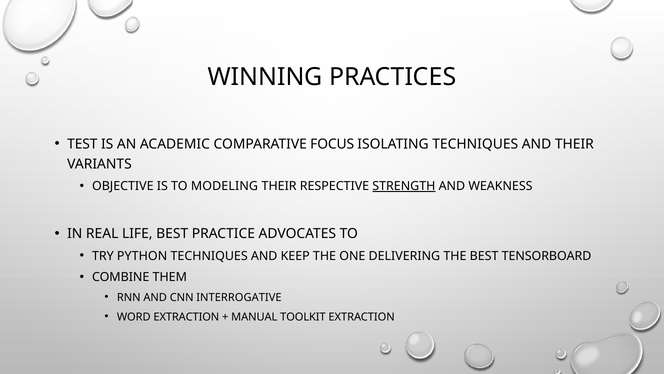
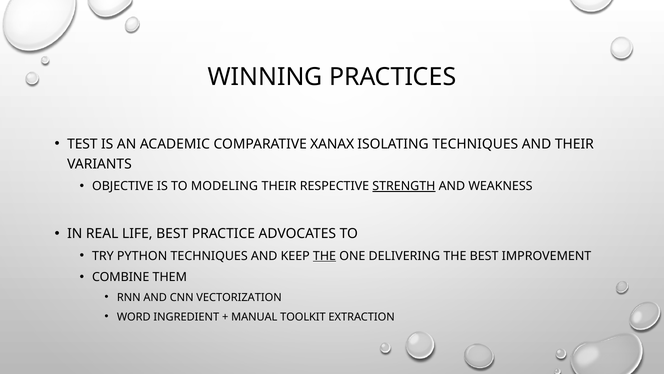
FOCUS: FOCUS -> XANAX
THE at (325, 256) underline: none -> present
TENSORBOARD: TENSORBOARD -> IMPROVEMENT
INTERROGATIVE: INTERROGATIVE -> VECTORIZATION
WORD EXTRACTION: EXTRACTION -> INGREDIENT
